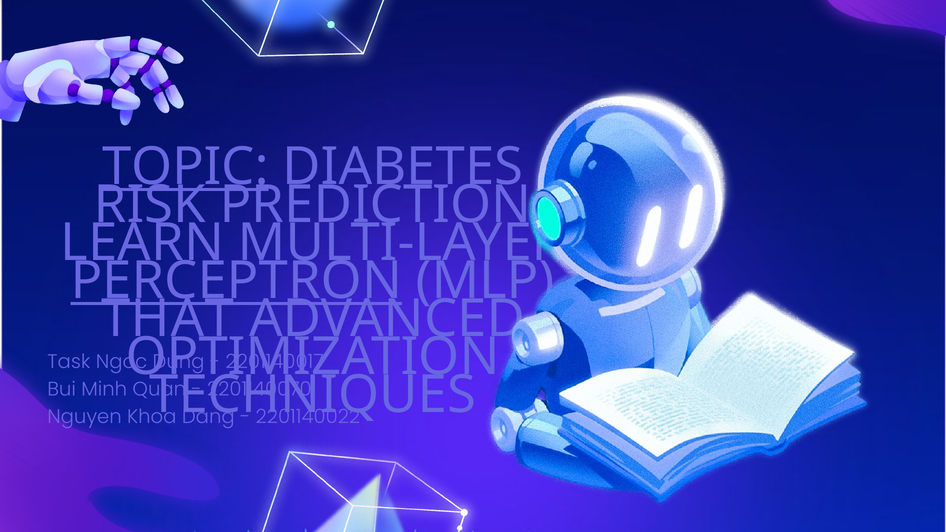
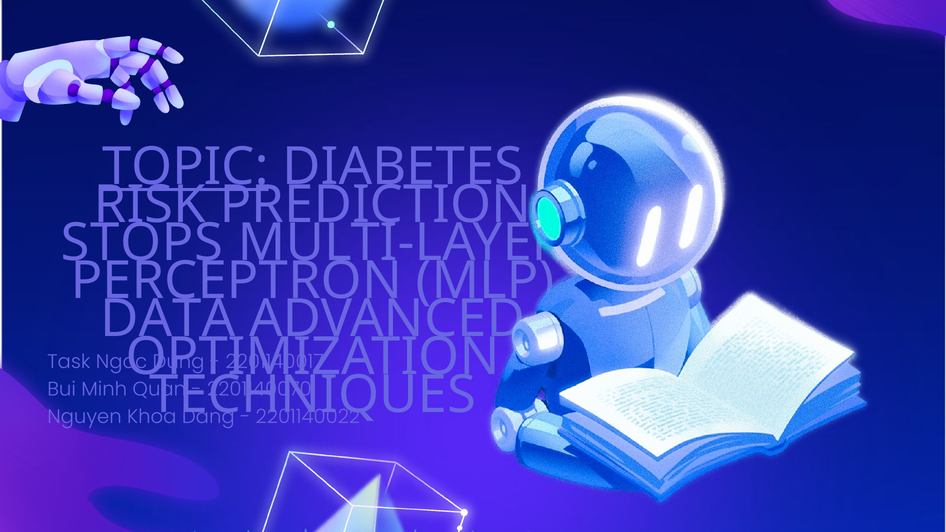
LEARN: LEARN -> STOPS
PERCEPTRON underline: present -> none
THAT: THAT -> DATA
